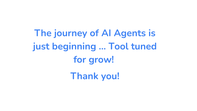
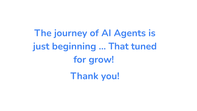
Tool: Tool -> That
